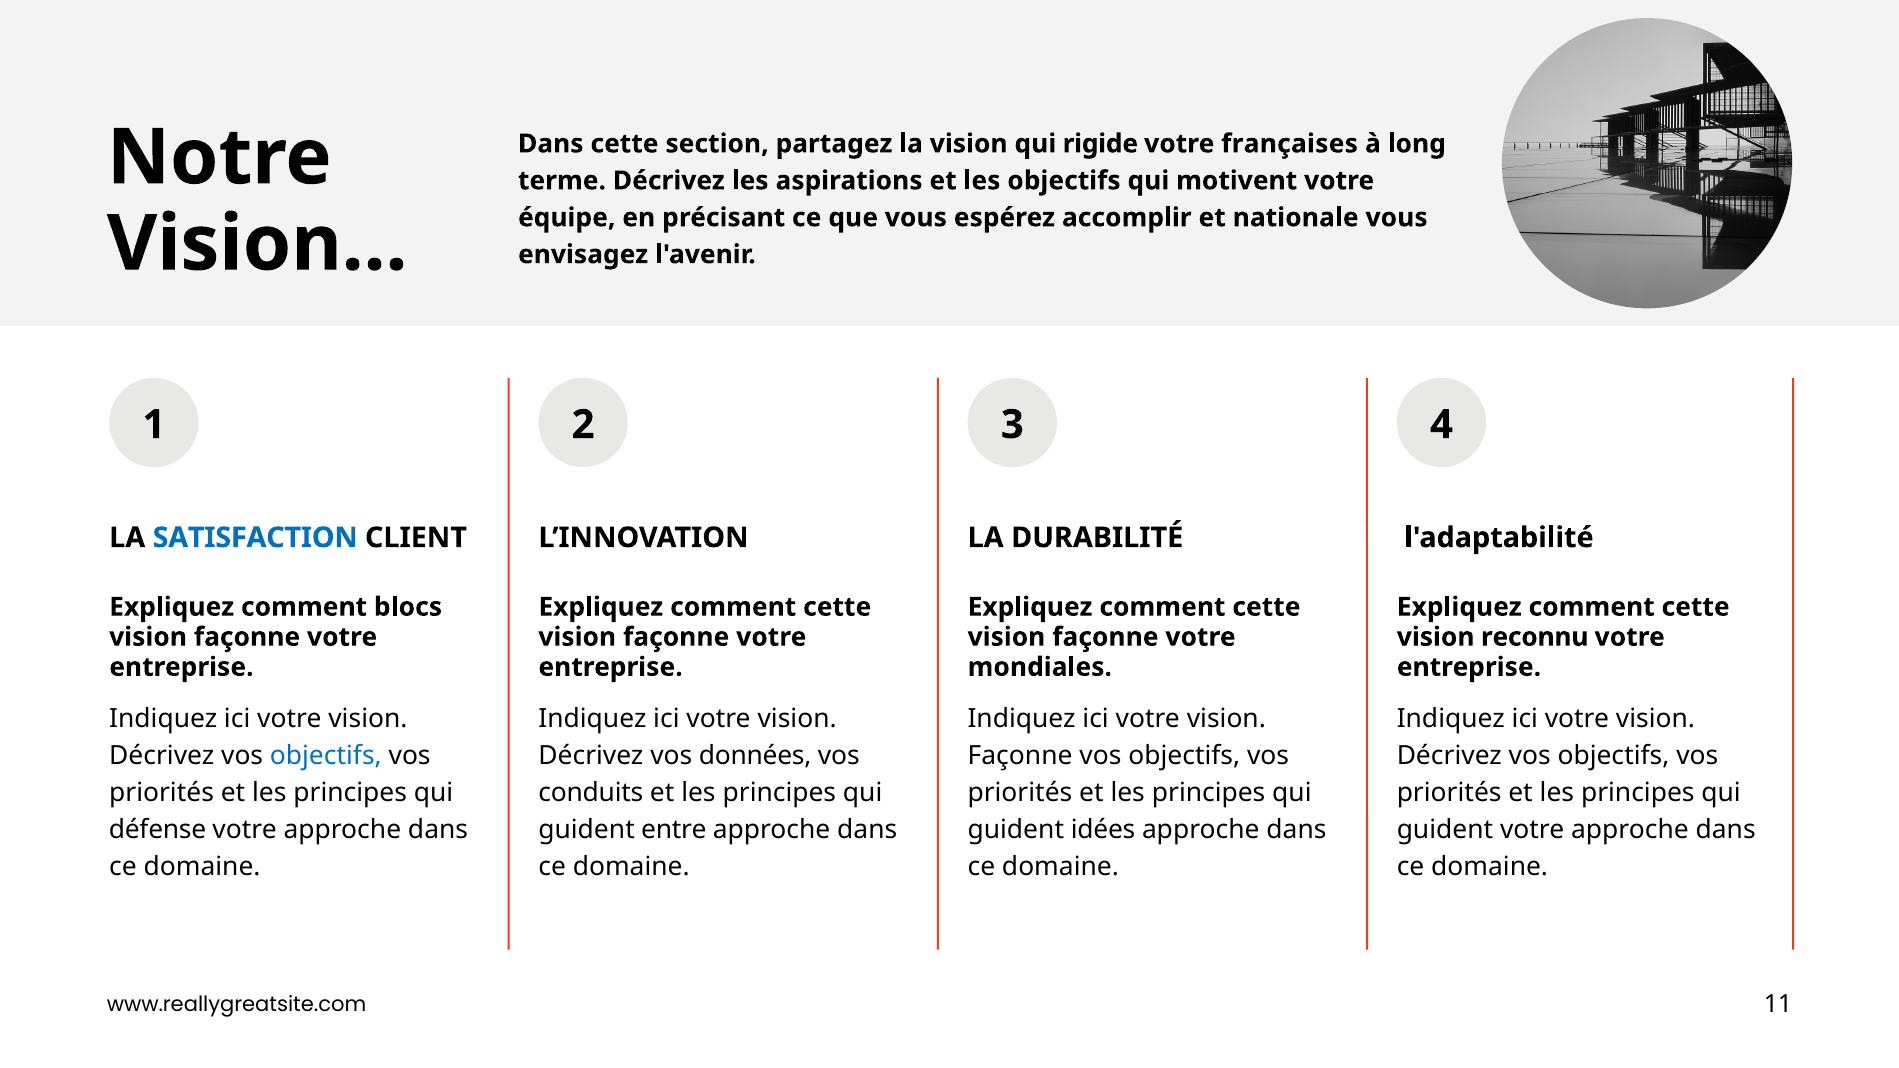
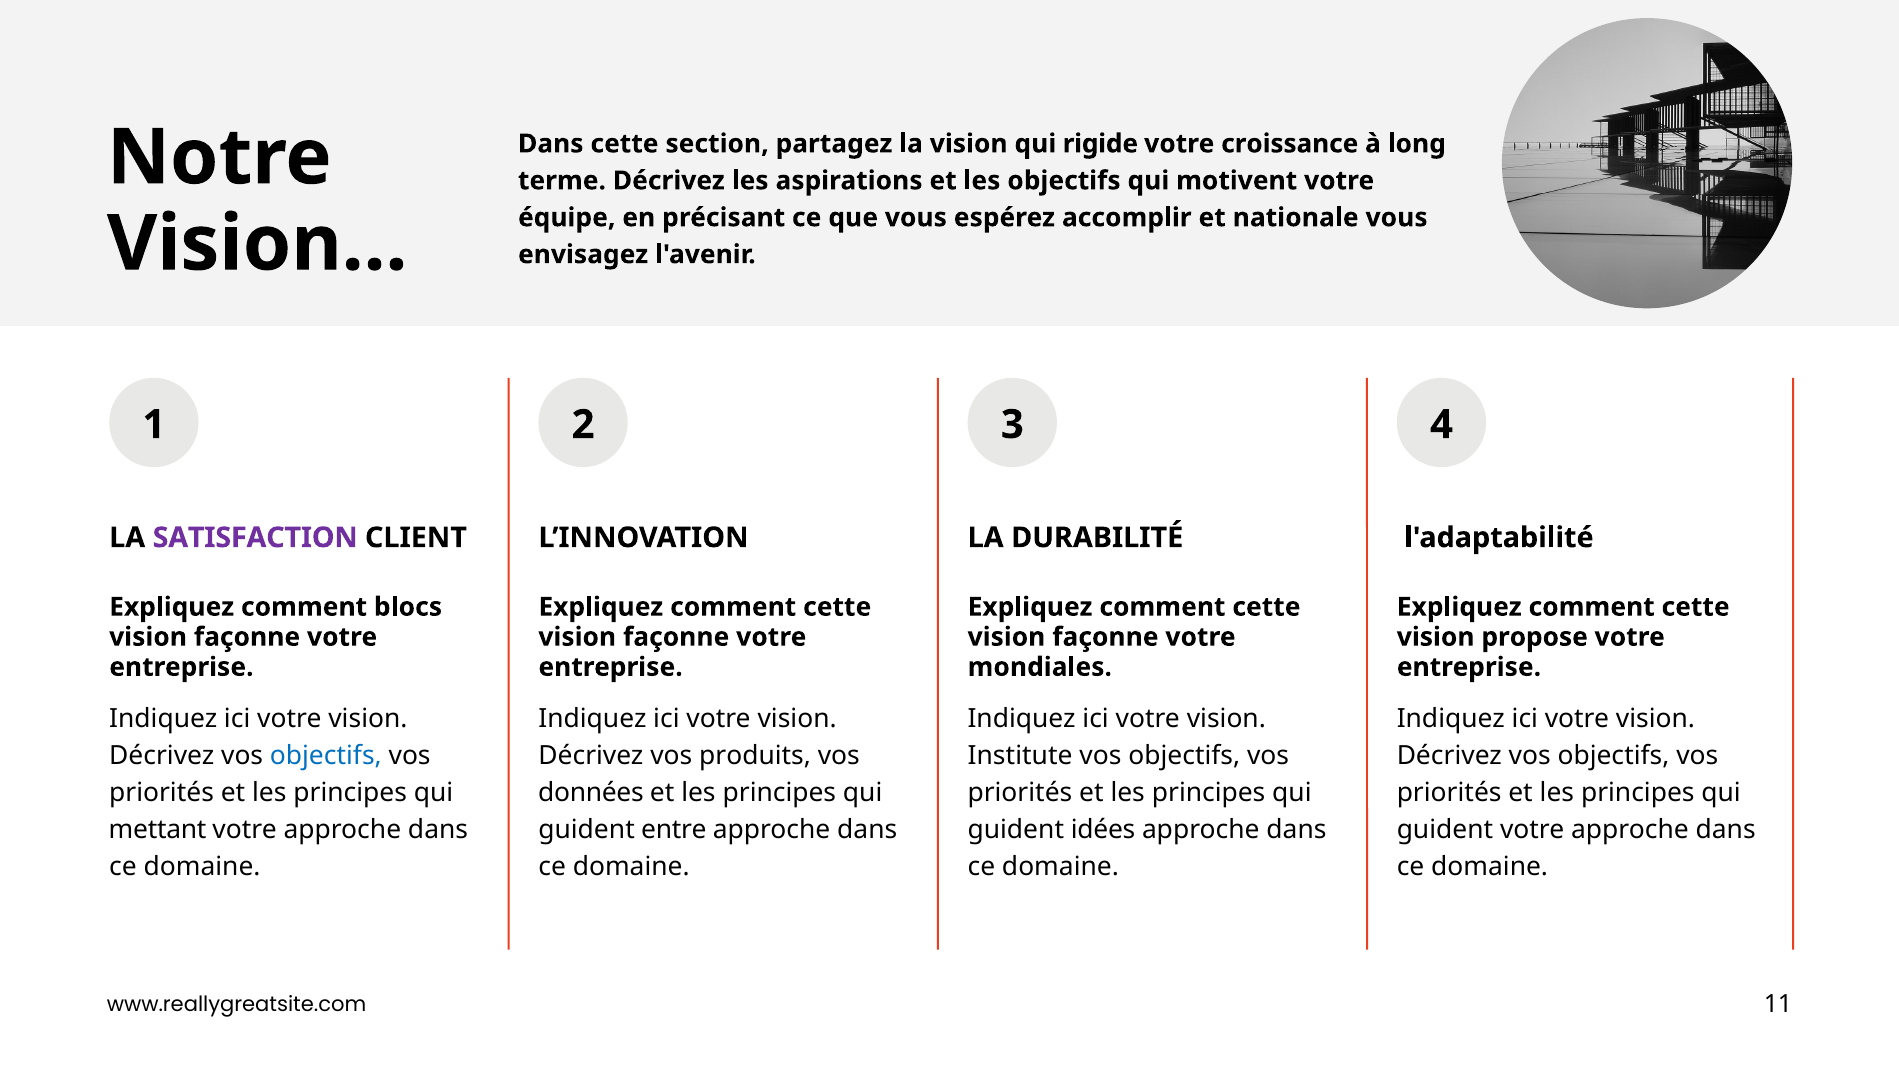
françaises: françaises -> croissance
SATISFACTION colour: blue -> purple
reconnu: reconnu -> propose
données: données -> produits
Façonne at (1020, 756): Façonne -> Institute
conduits: conduits -> données
défense: défense -> mettant
